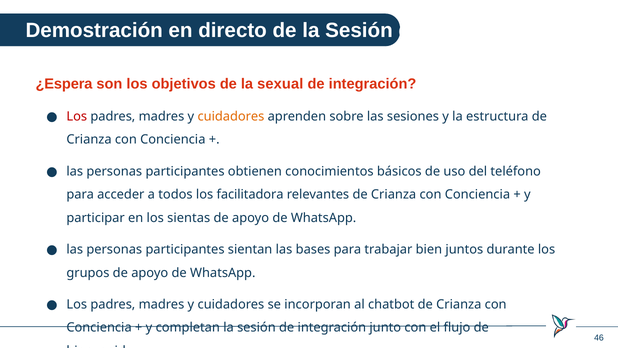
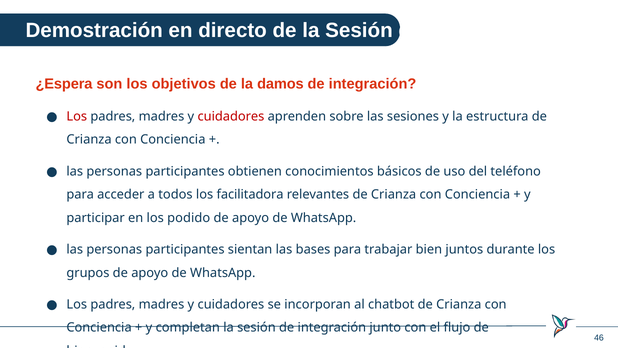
sexual: sexual -> damos
cuidadores at (231, 116) colour: orange -> red
sientas: sientas -> podido
